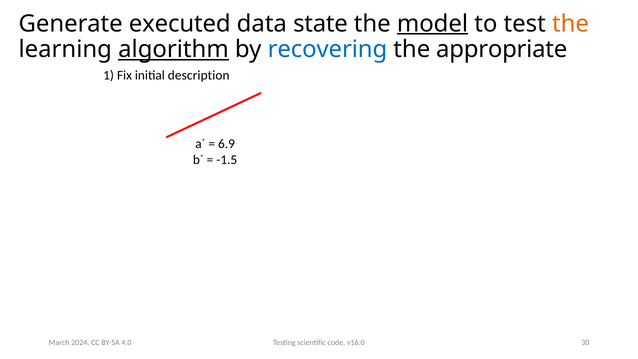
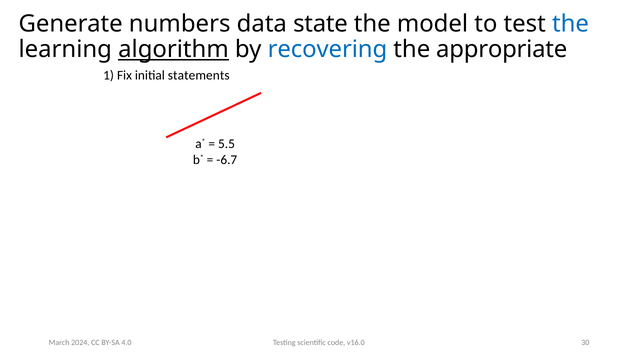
executed: executed -> numbers
model underline: present -> none
the at (570, 24) colour: orange -> blue
description: description -> statements
6.9: 6.9 -> 5.5
-1.5: -1.5 -> -6.7
